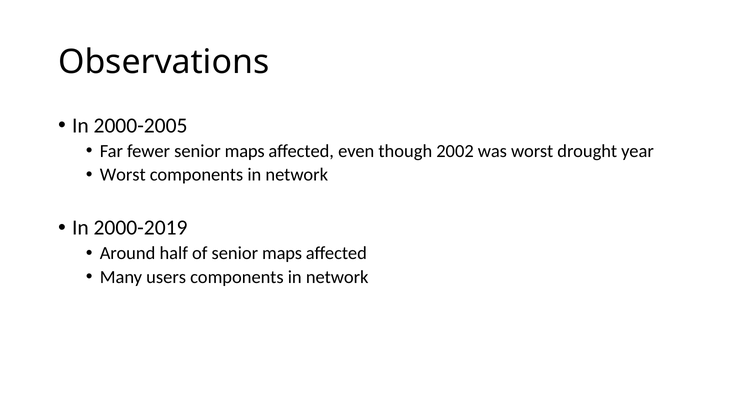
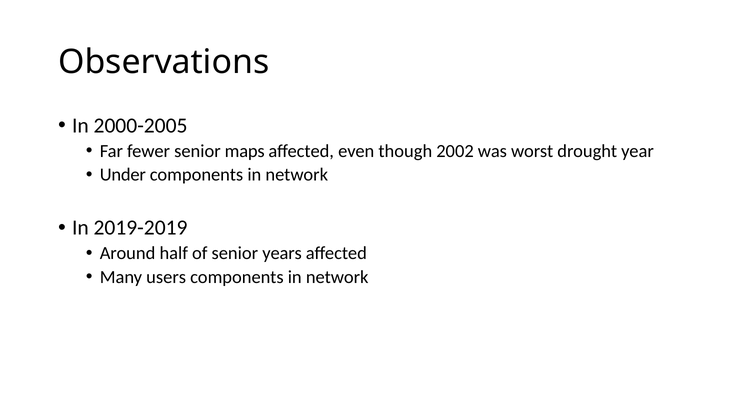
Worst at (123, 175): Worst -> Under
2000-2019: 2000-2019 -> 2019-2019
of senior maps: maps -> years
